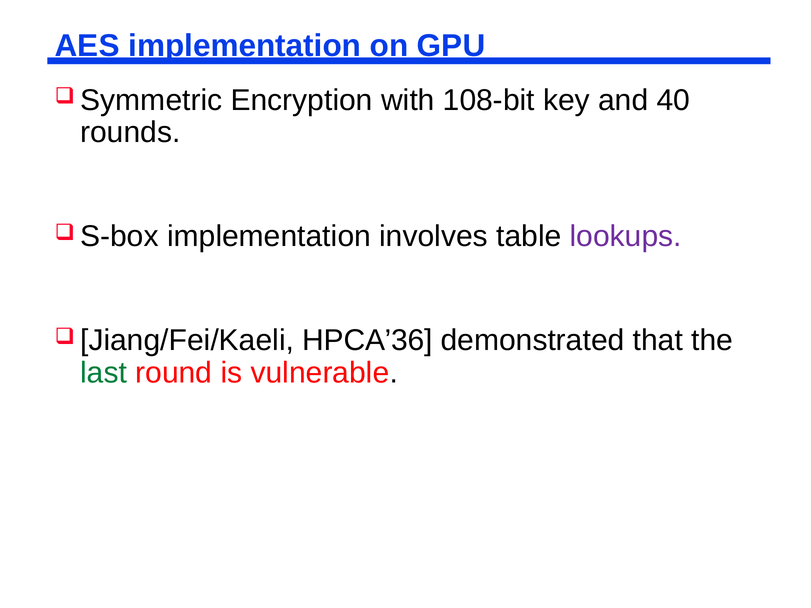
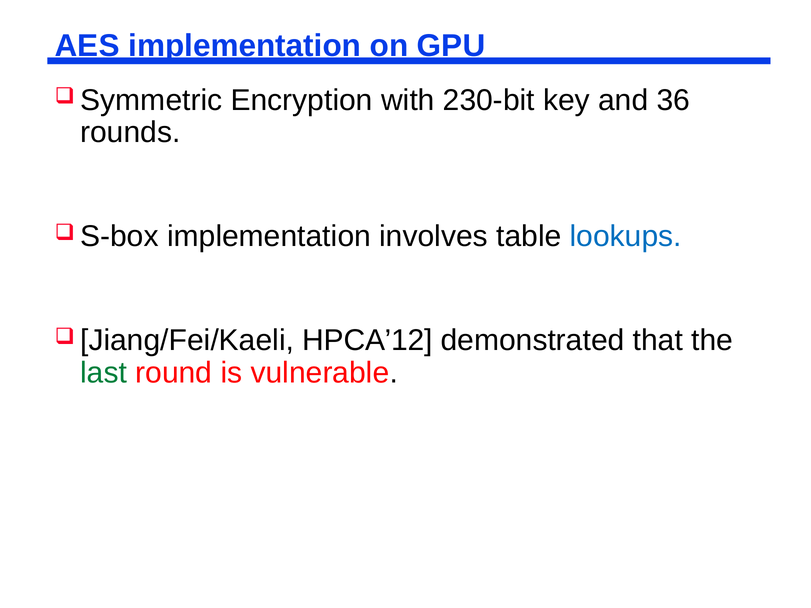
108-bit: 108-bit -> 230-bit
40: 40 -> 36
lookups colour: purple -> blue
HPCA’36: HPCA’36 -> HPCA’12
